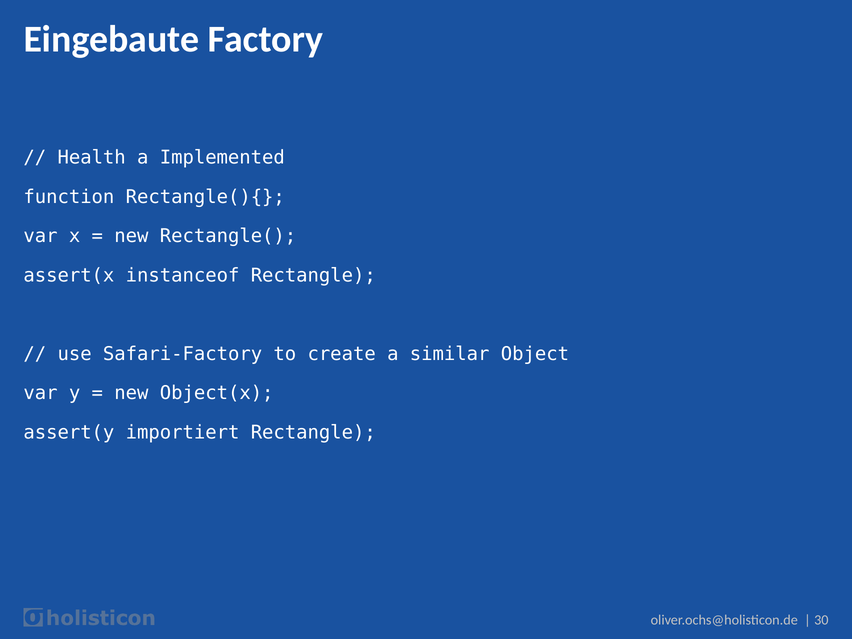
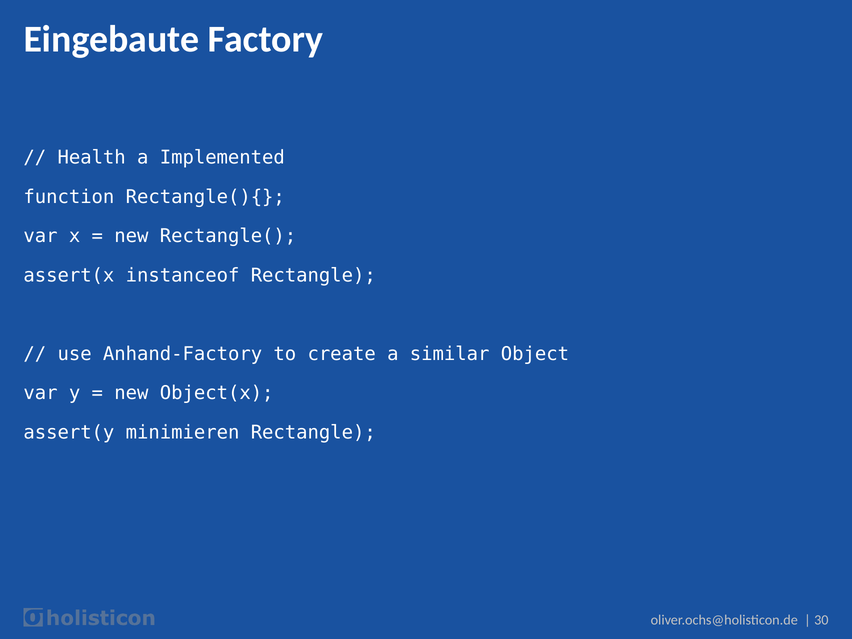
Safari-Factory: Safari-Factory -> Anhand-Factory
importiert: importiert -> minimieren
